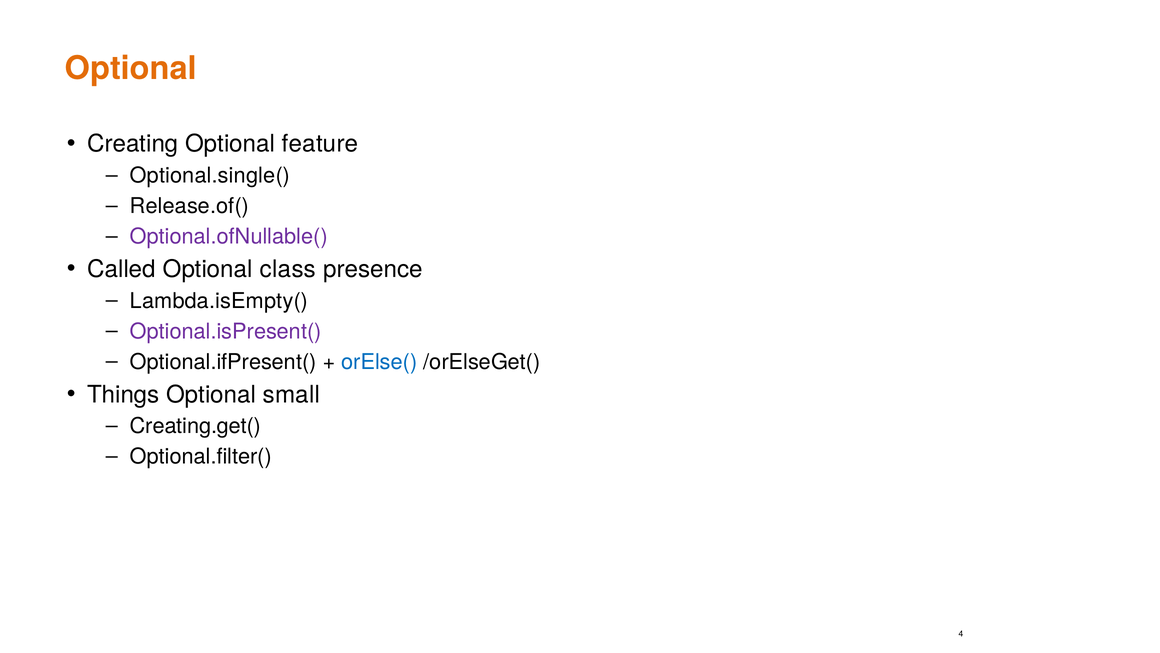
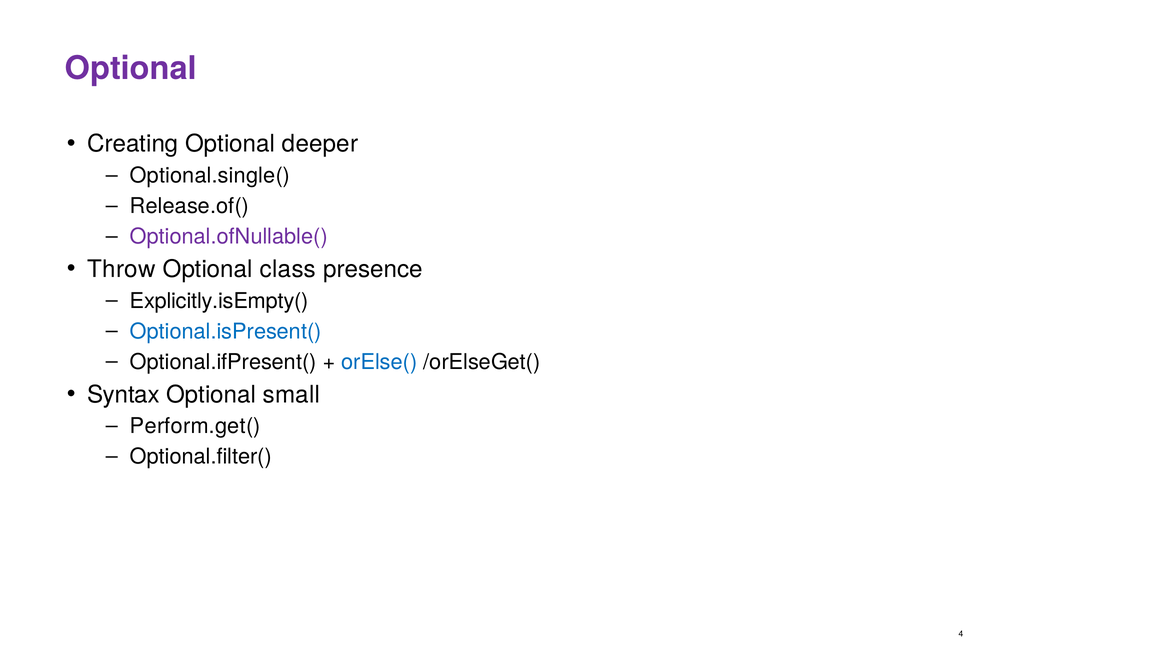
Optional at (131, 68) colour: orange -> purple
feature: feature -> deeper
Called: Called -> Throw
Lambda.isEmpty(: Lambda.isEmpty( -> Explicitly.isEmpty(
Optional.isPresent( colour: purple -> blue
Things: Things -> Syntax
Creating.get(: Creating.get( -> Perform.get(
